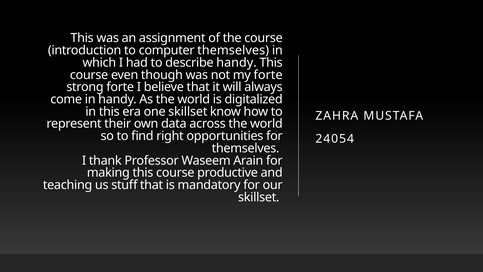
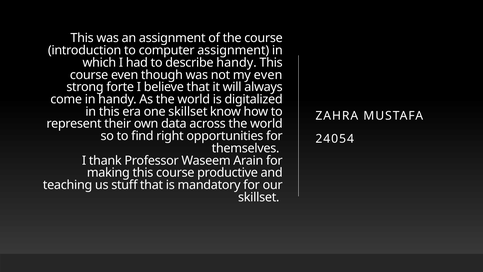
computer themselves: themselves -> assignment
my forte: forte -> even
